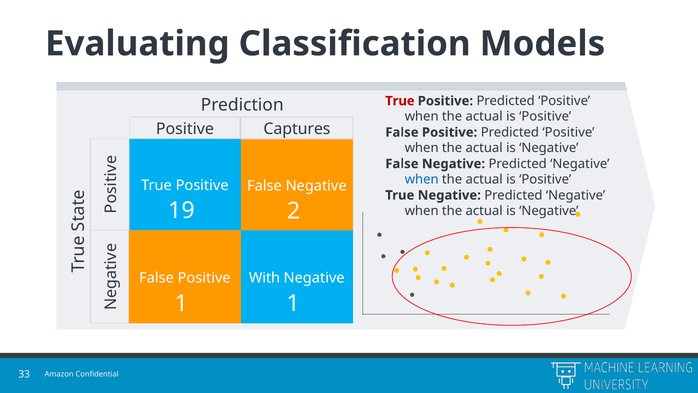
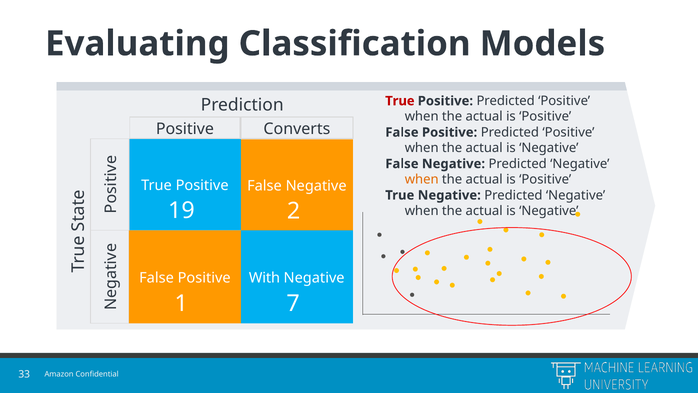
Captures: Captures -> Converts
when at (422, 179) colour: blue -> orange
1 1: 1 -> 7
